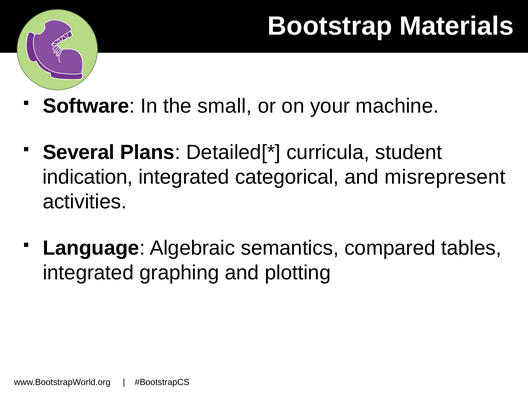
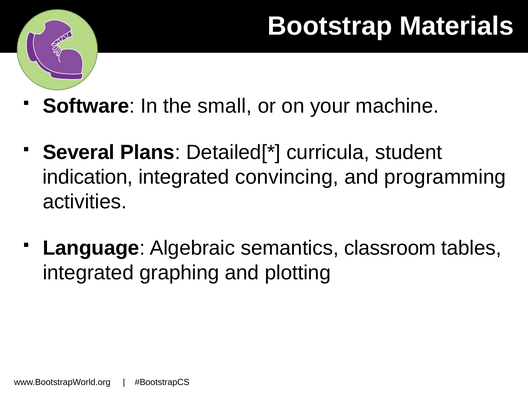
categorical: categorical -> convincing
misrepresent: misrepresent -> programming
compared: compared -> classroom
